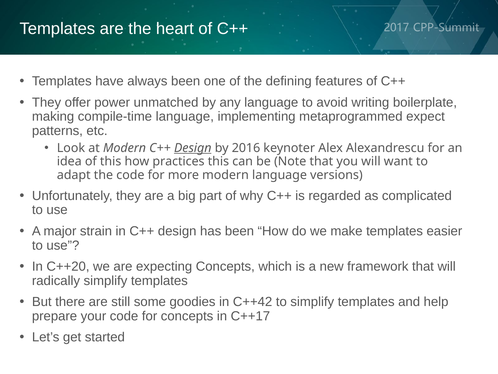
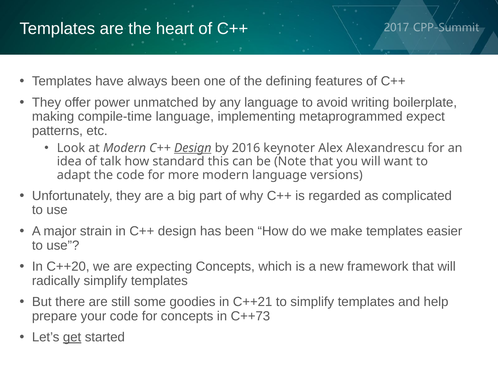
of this: this -> talk
practices: practices -> standard
C++42: C++42 -> C++21
C++17: C++17 -> C++73
get underline: none -> present
